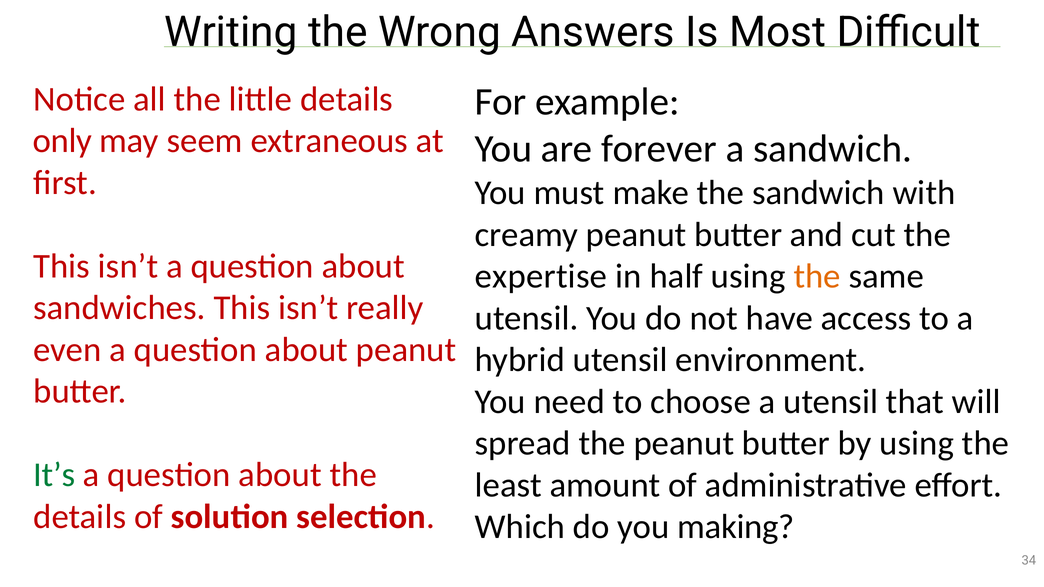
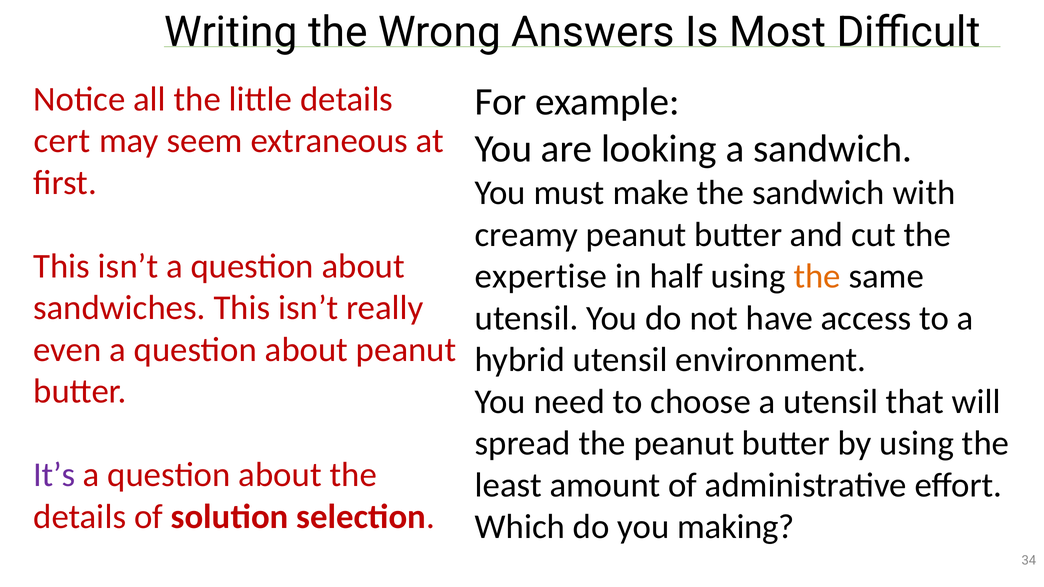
only: only -> cert
forever: forever -> looking
It’s colour: green -> purple
